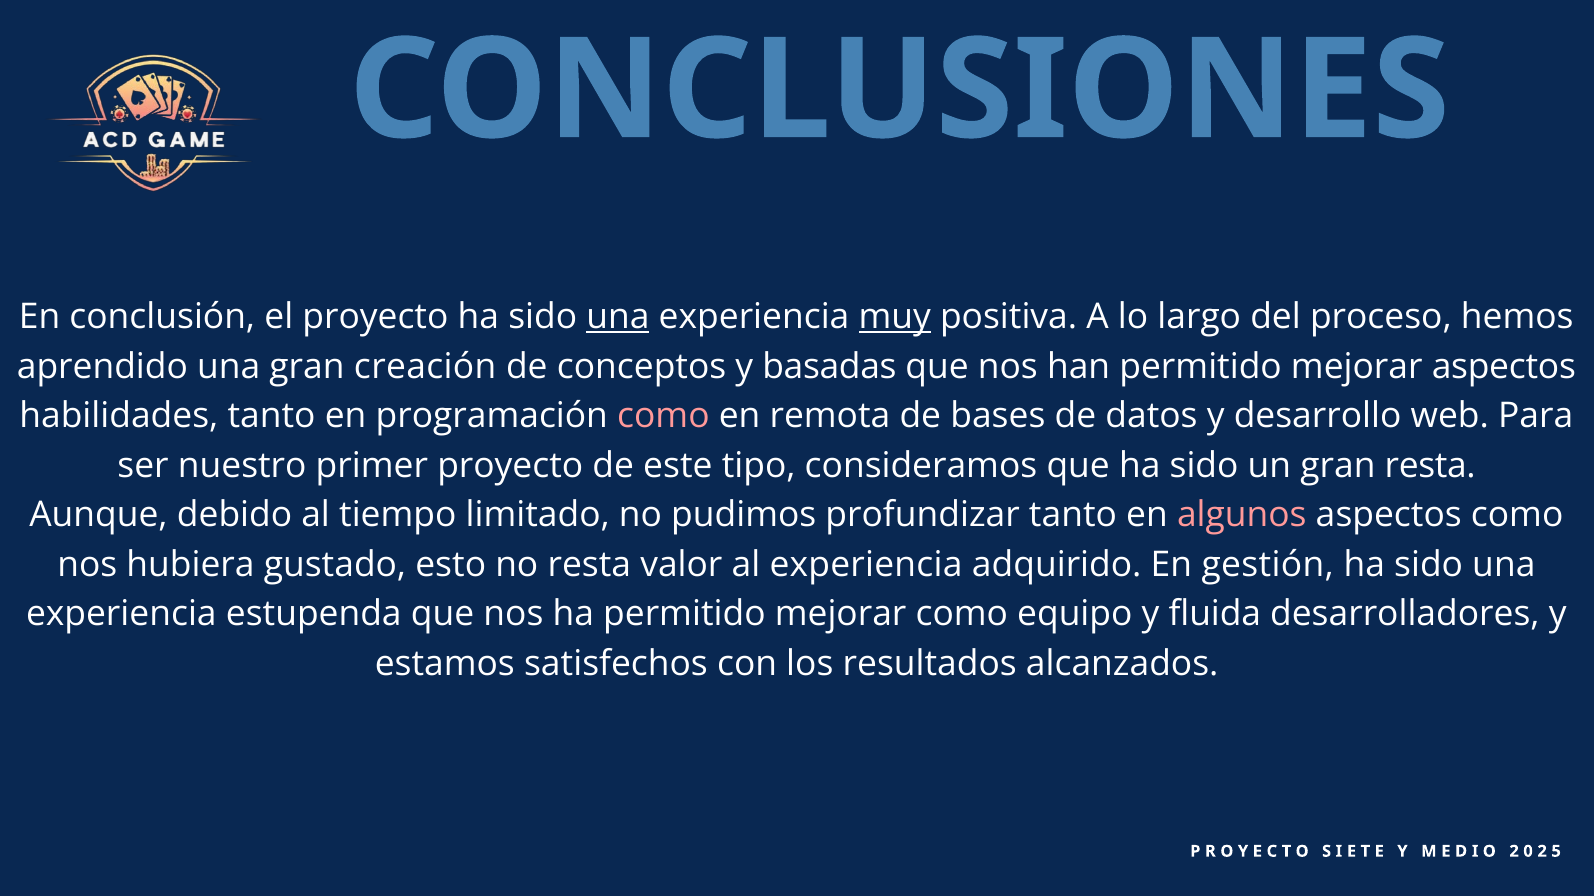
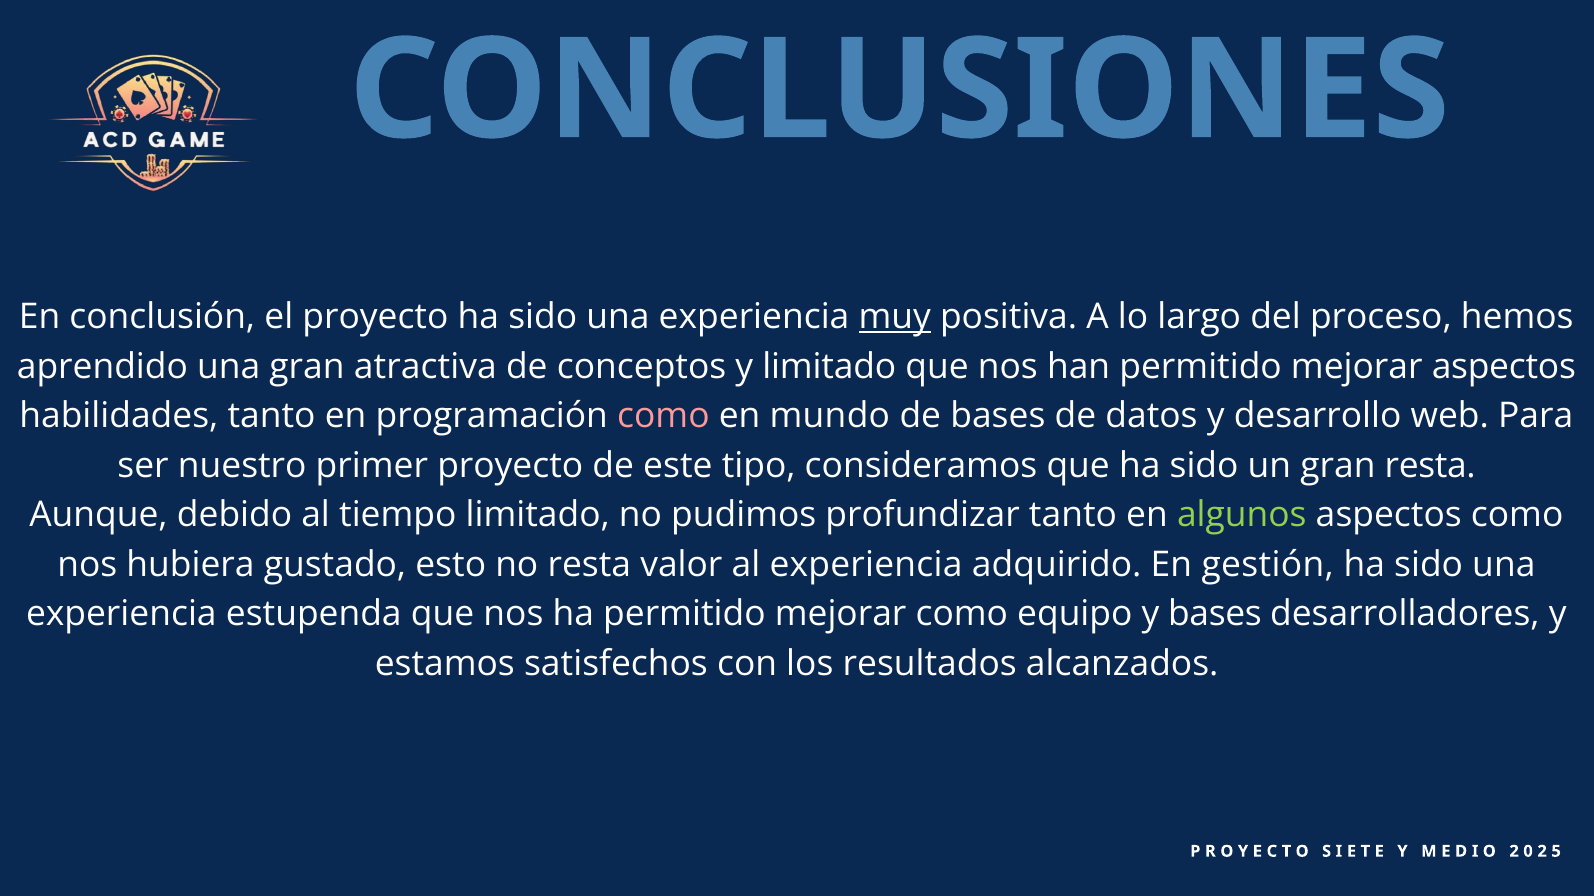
una at (618, 317) underline: present -> none
creación: creación -> atractiva
y basadas: basadas -> limitado
remota: remota -> mundo
algunos colour: pink -> light green
y fluida: fluida -> bases
